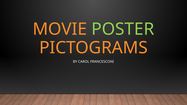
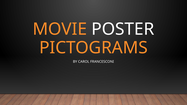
POSTER colour: light green -> white
